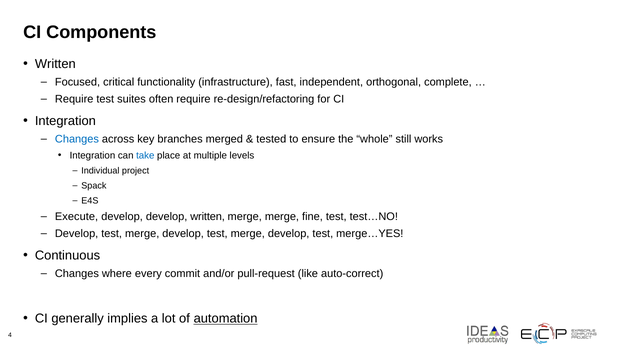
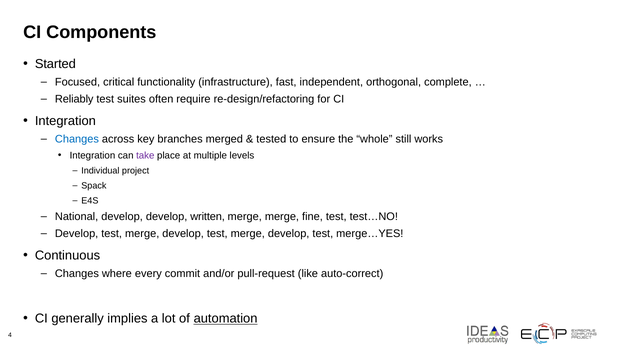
Written at (55, 64): Written -> Started
Require at (74, 99): Require -> Reliably
take colour: blue -> purple
Execute: Execute -> National
